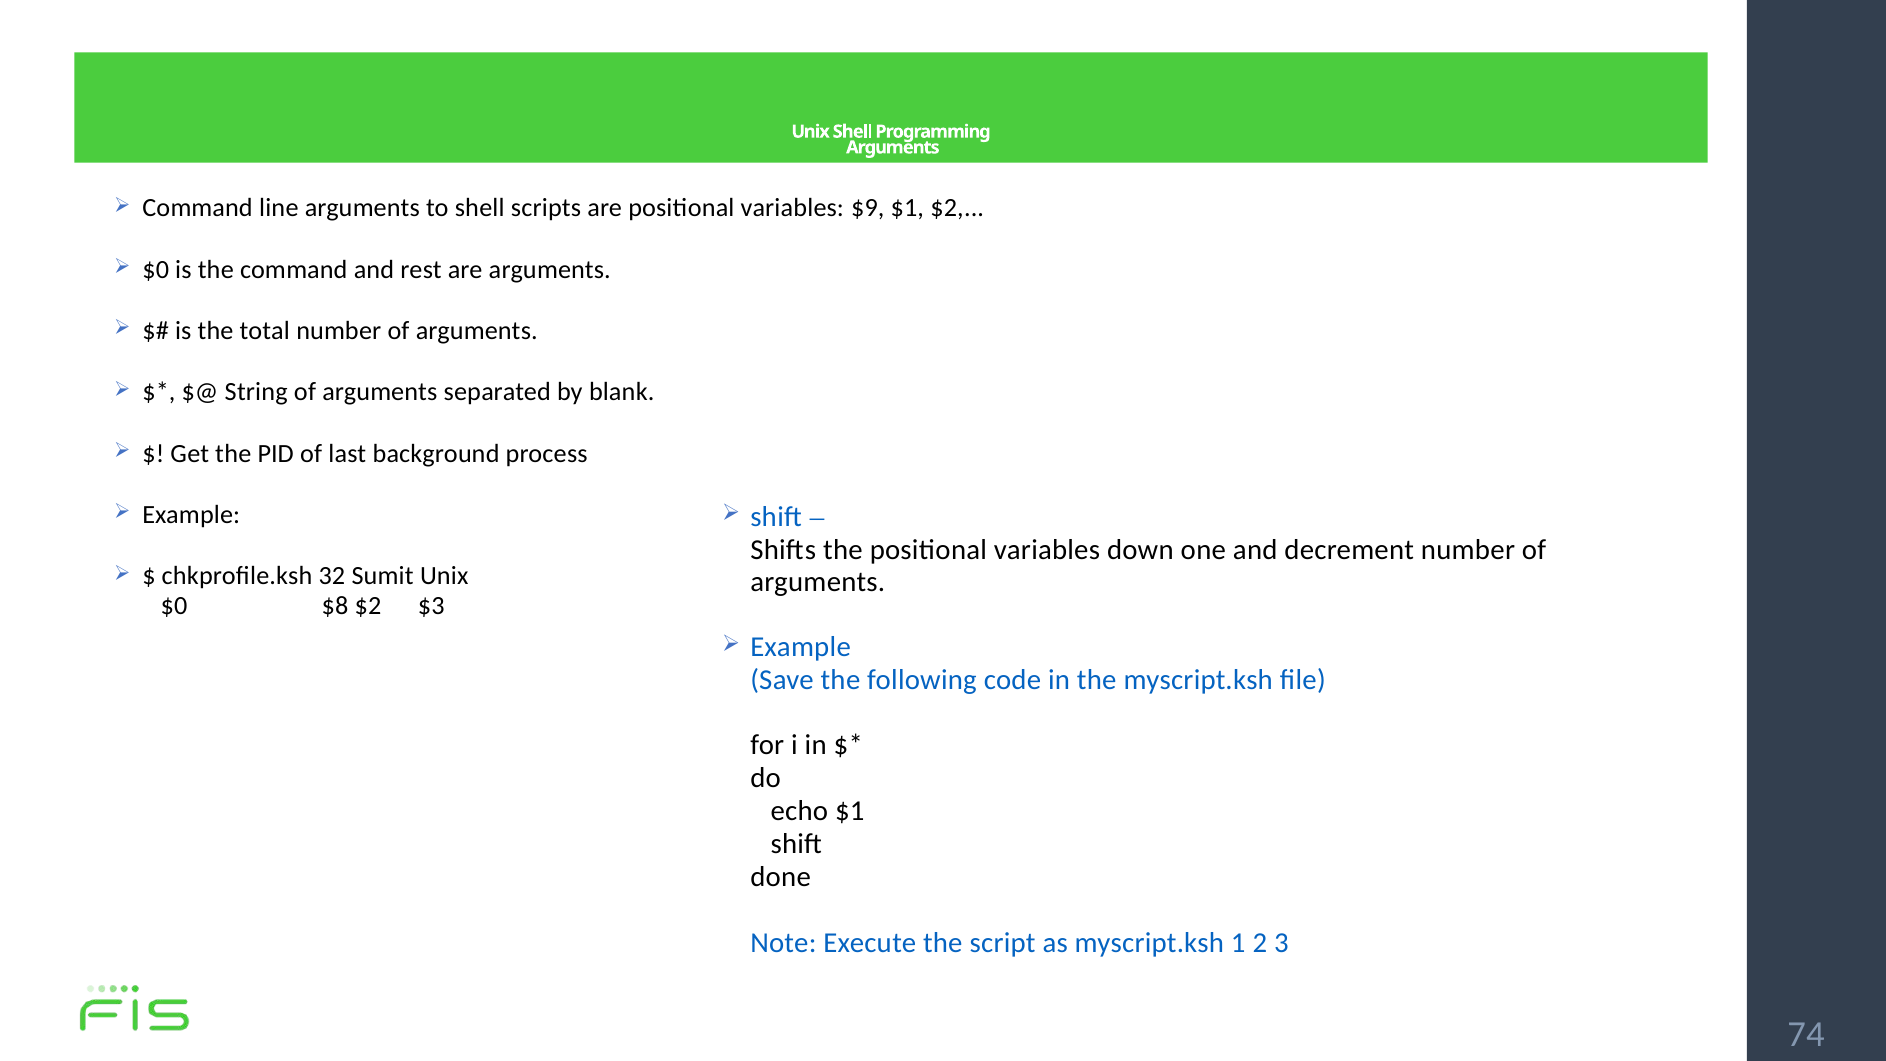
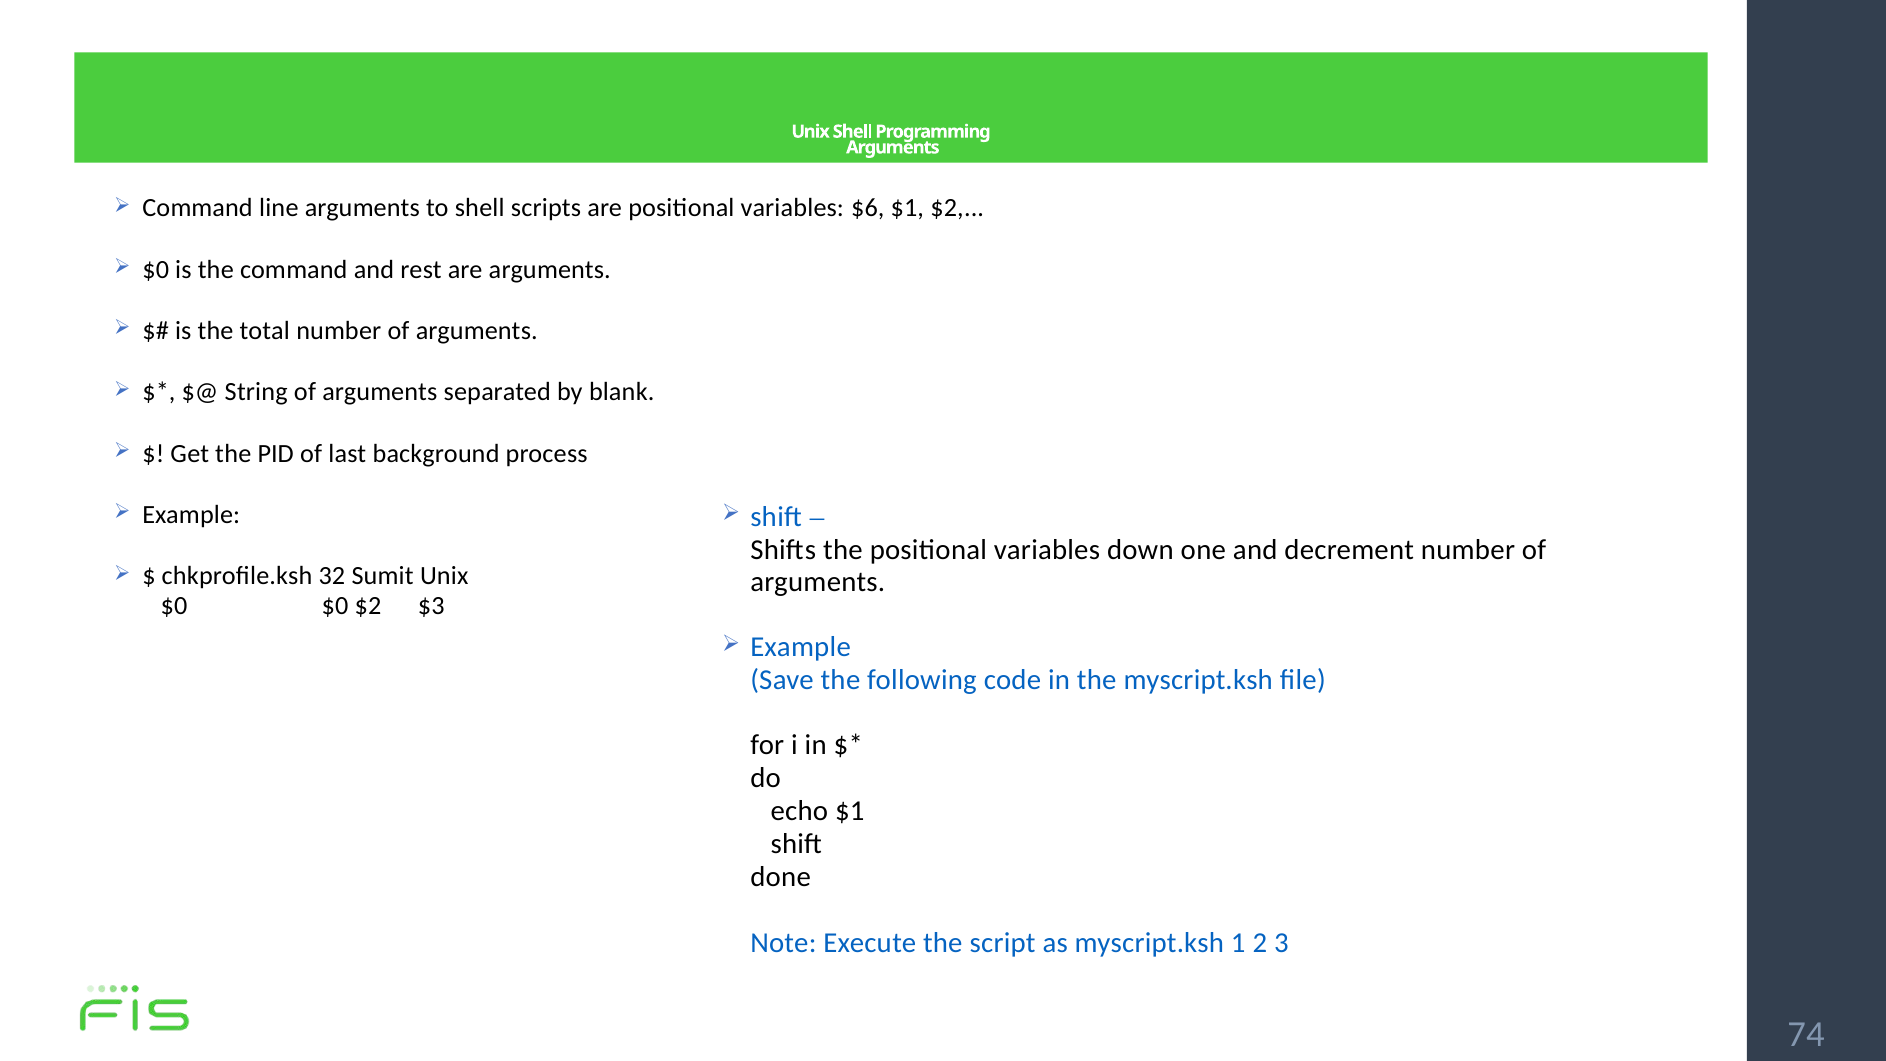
$9: $9 -> $6
$0 $8: $8 -> $0
